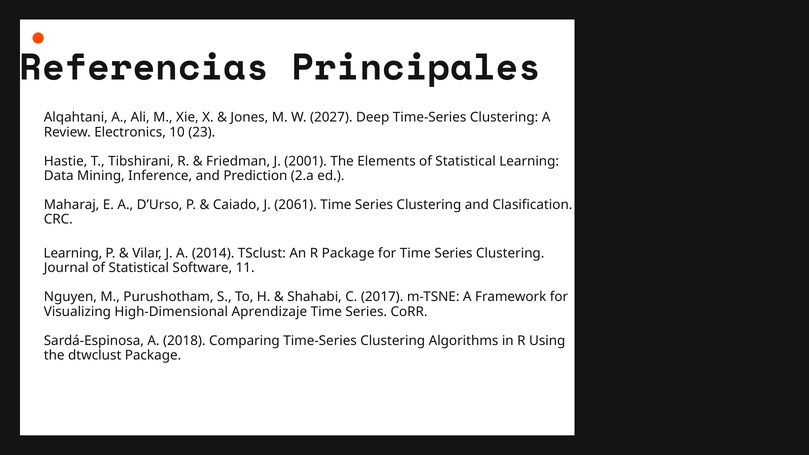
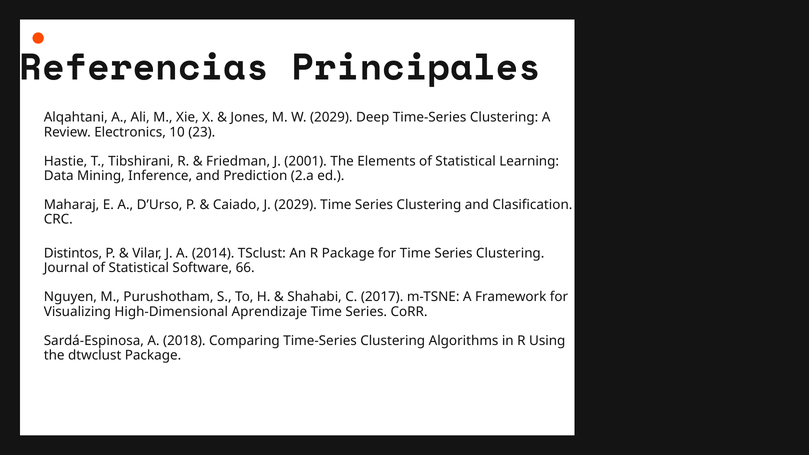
W 2027: 2027 -> 2029
J 2061: 2061 -> 2029
Learning at (73, 253): Learning -> Distintos
11: 11 -> 66
